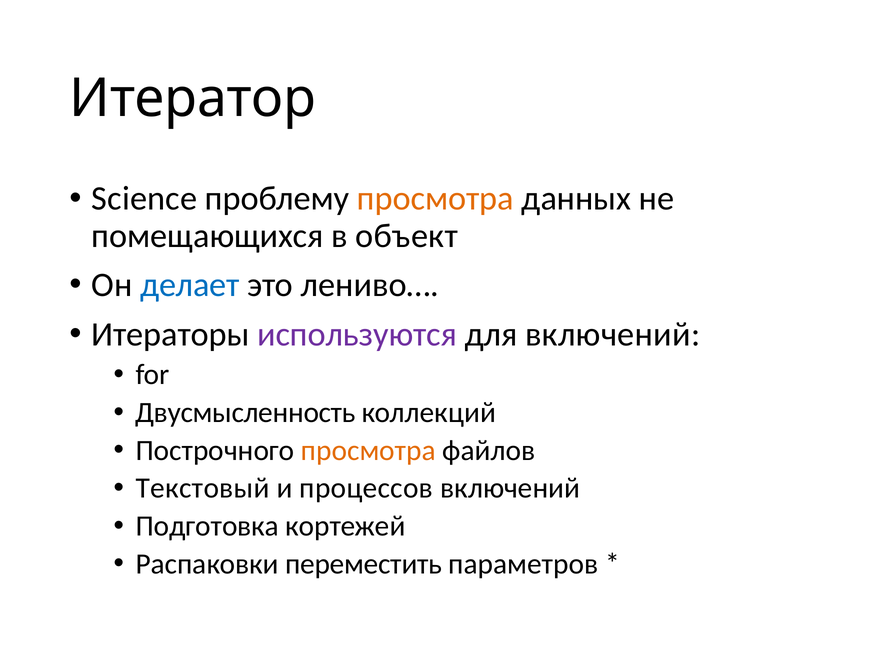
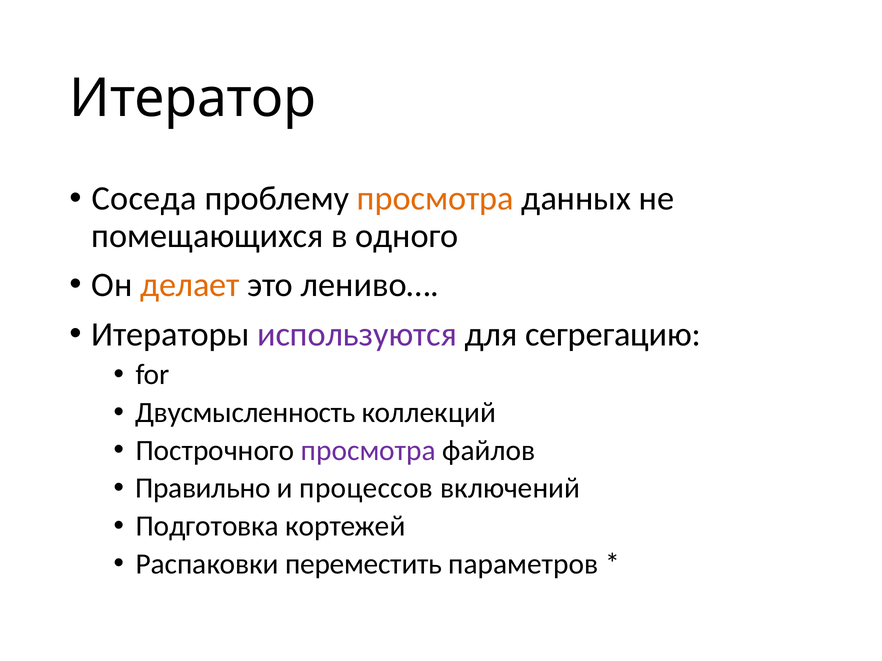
Science: Science -> Соседа
объект: объект -> одного
делает colour: blue -> orange
для включений: включений -> сегрегацию
просмотра at (368, 451) colour: orange -> purple
Текстовый: Текстовый -> Правильно
